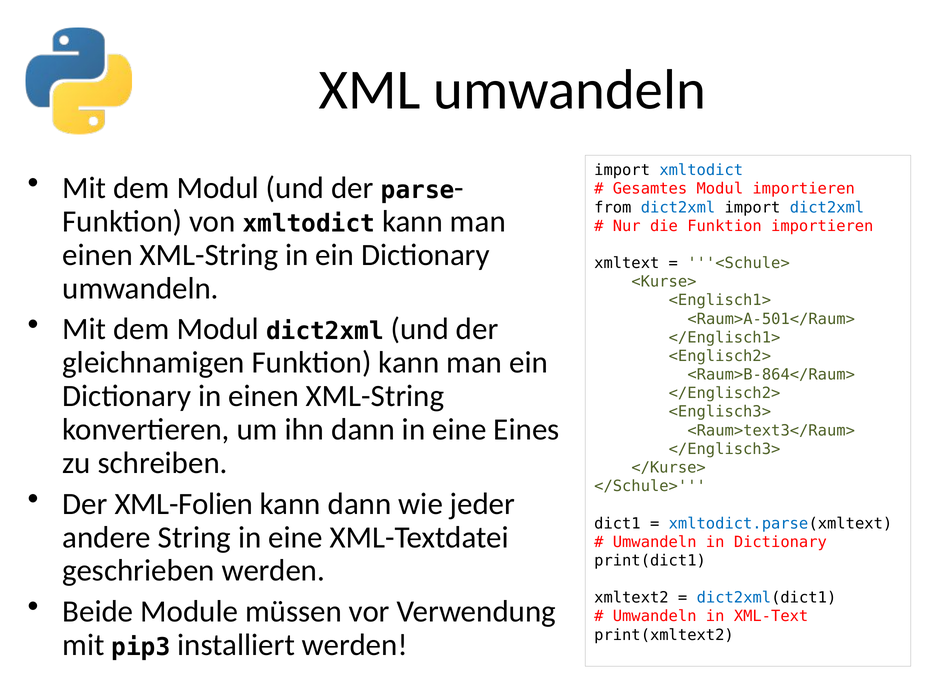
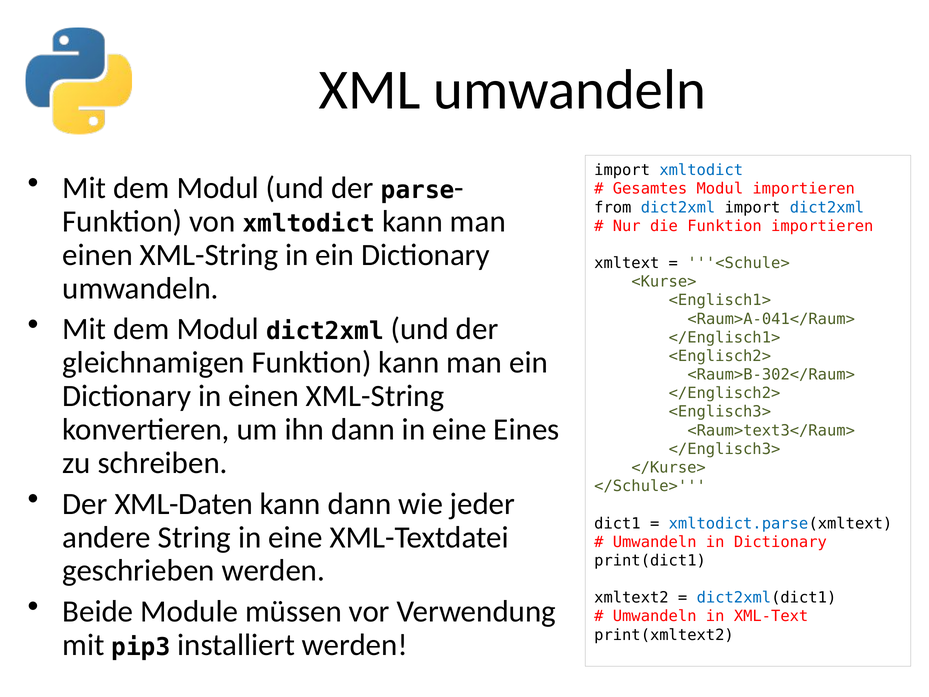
<Raum>A-501</Raum>: <Raum>A-501</Raum> -> <Raum>A-041</Raum>
<Raum>B-864</Raum>: <Raum>B-864</Raum> -> <Raum>B-302</Raum>
XML-Folien: XML-Folien -> XML-Daten
